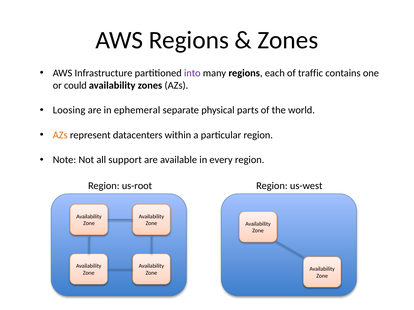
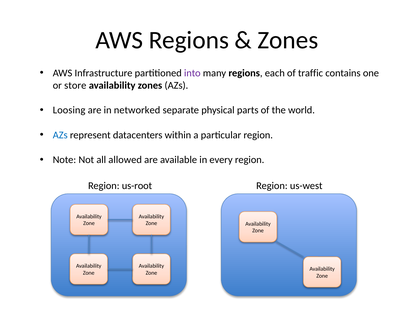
could: could -> store
ephemeral: ephemeral -> networked
AZs at (60, 135) colour: orange -> blue
support: support -> allowed
